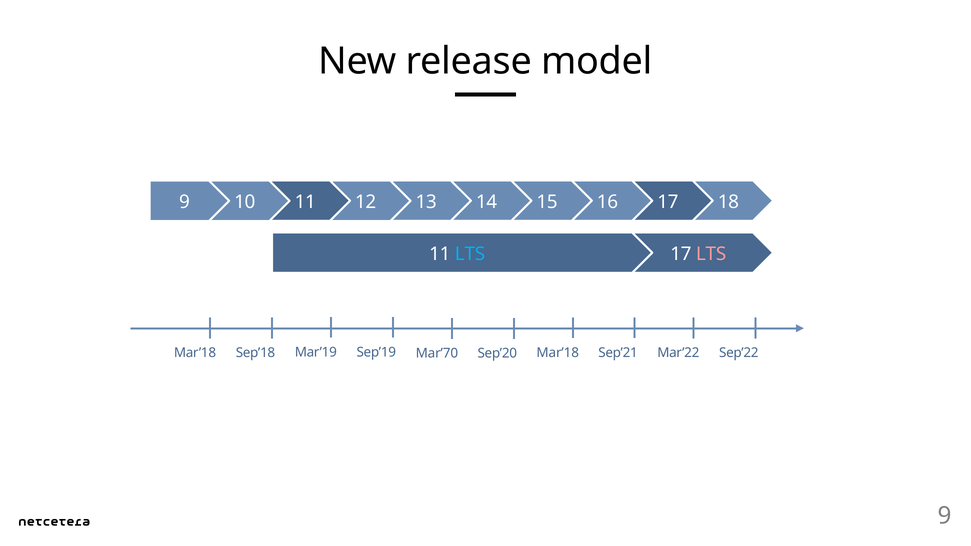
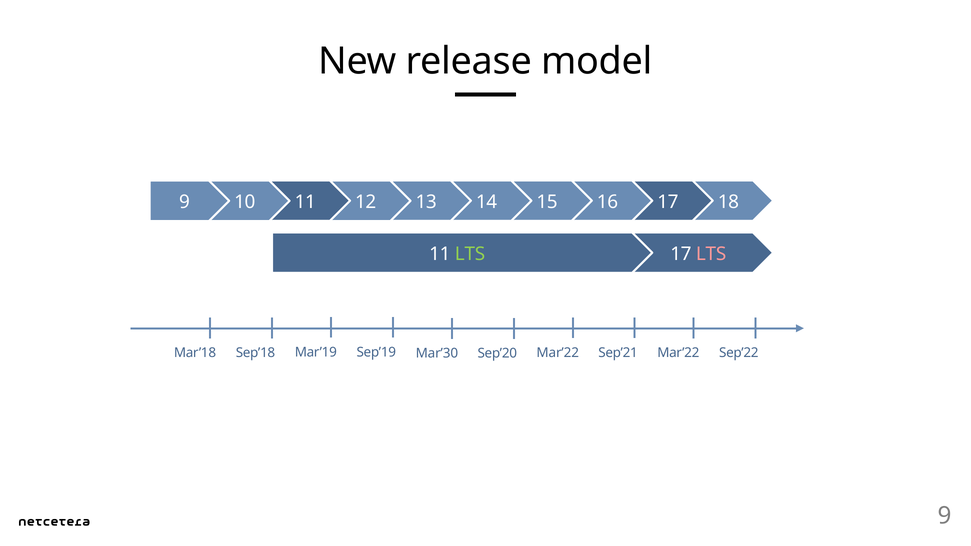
LTS at (470, 254) colour: light blue -> light green
Mar’70: Mar’70 -> Mar’30
Sep’20 Mar’18: Mar’18 -> Mar’22
